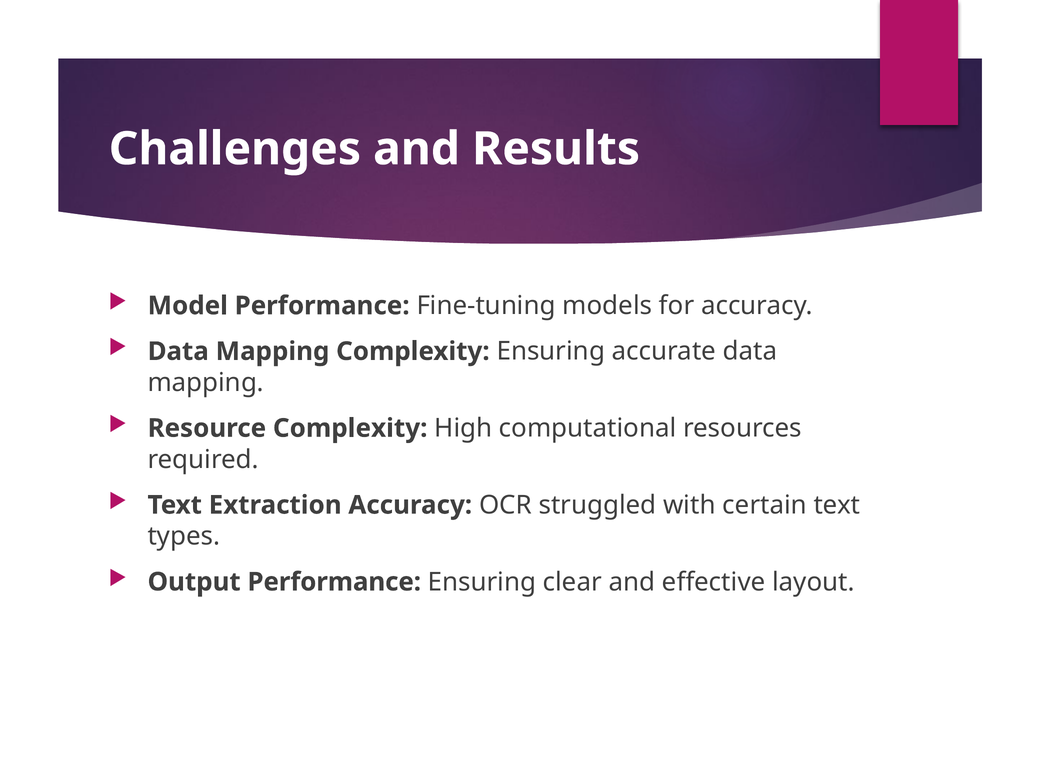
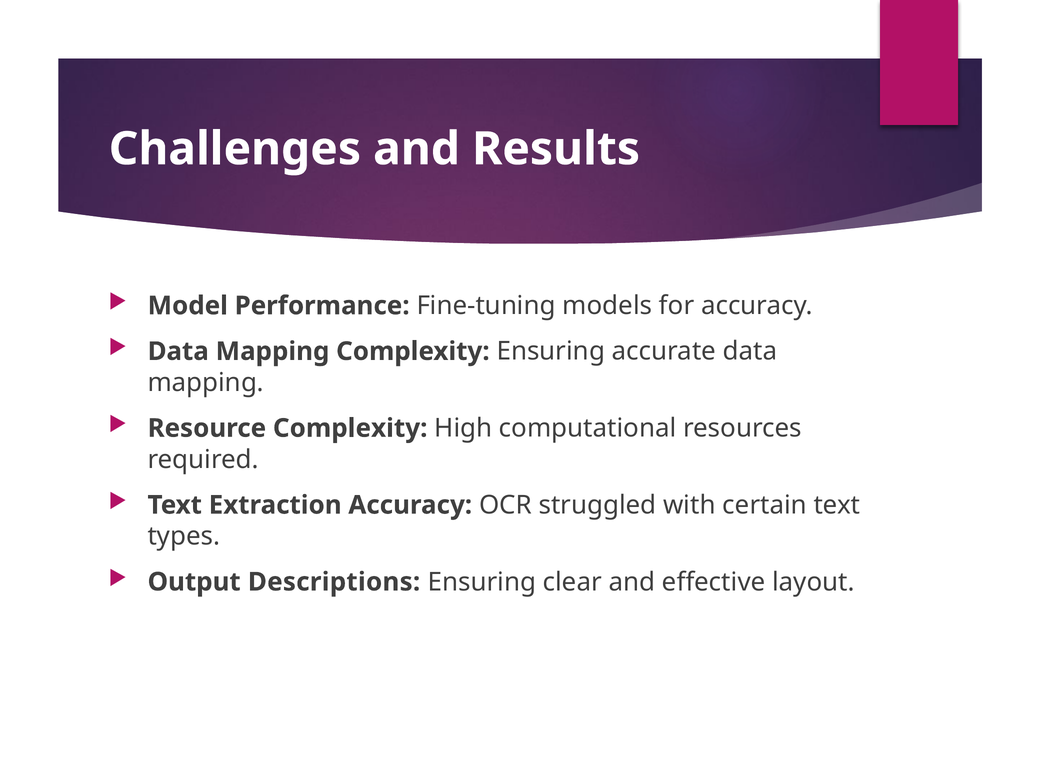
Output Performance: Performance -> Descriptions
